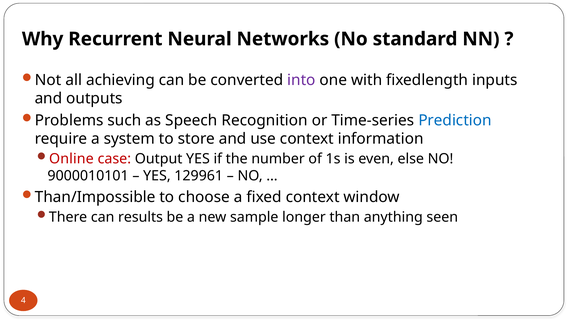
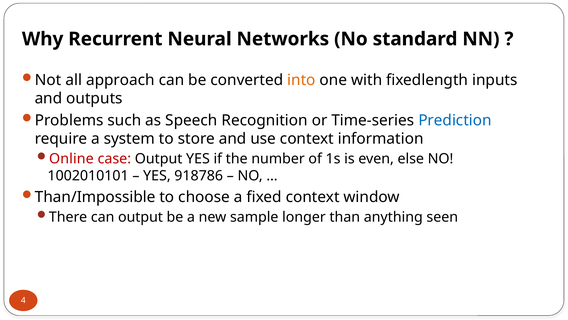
achieving: achieving -> approach
into colour: purple -> orange
9000010101: 9000010101 -> 1002010101
129961: 129961 -> 918786
can results: results -> output
